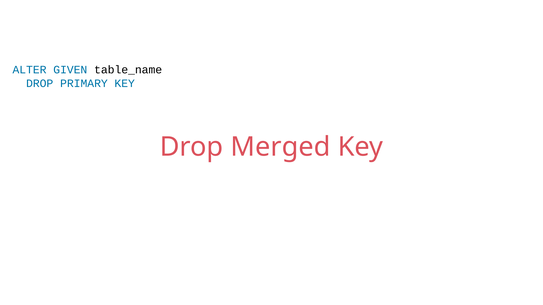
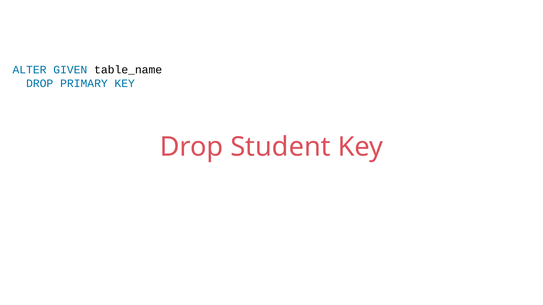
Merged: Merged -> Student
